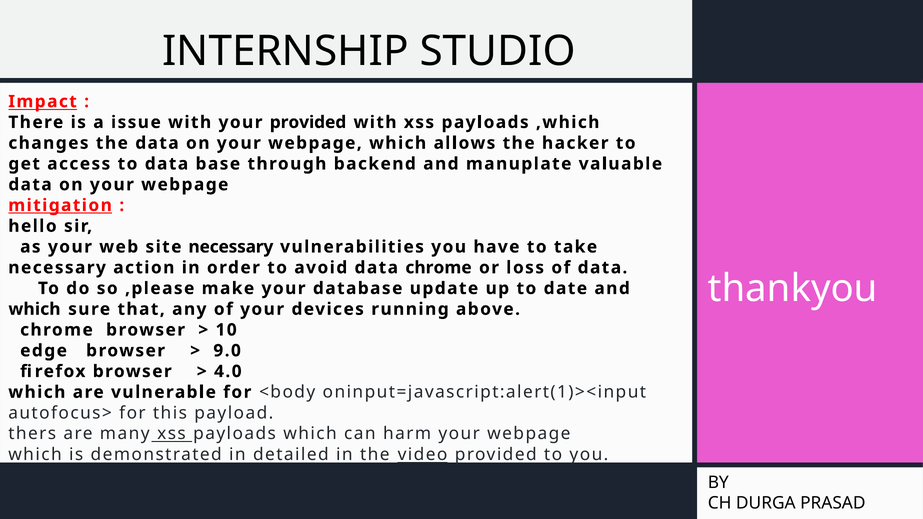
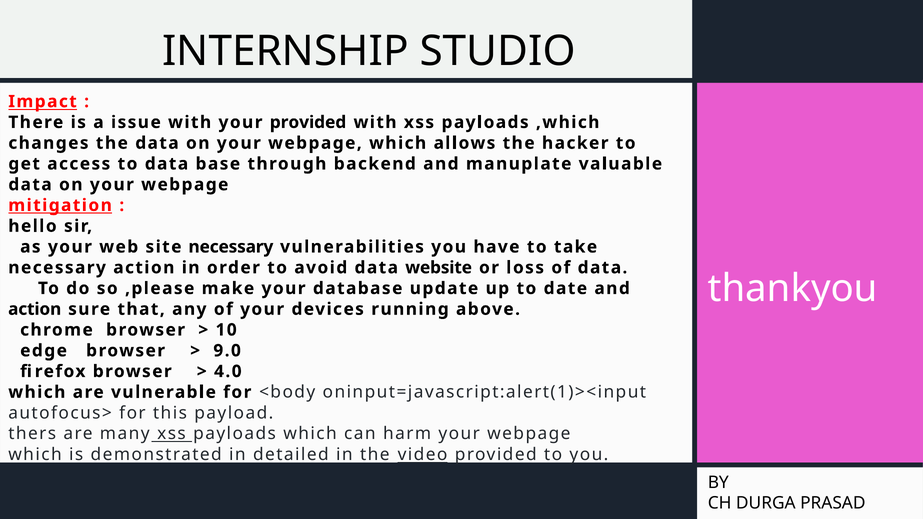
data chrome: chrome -> website
which at (35, 309): which -> action
